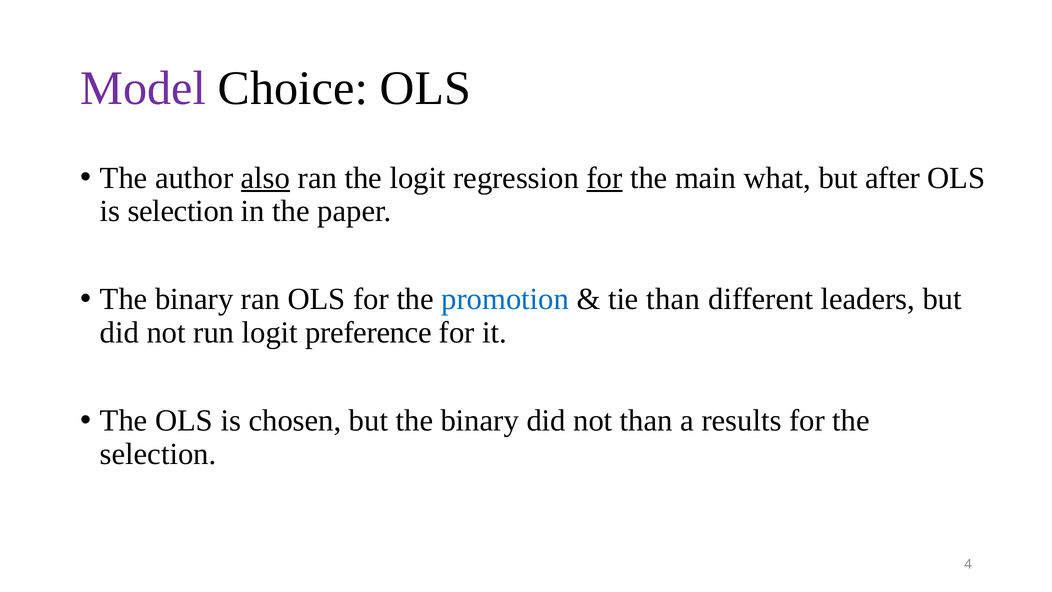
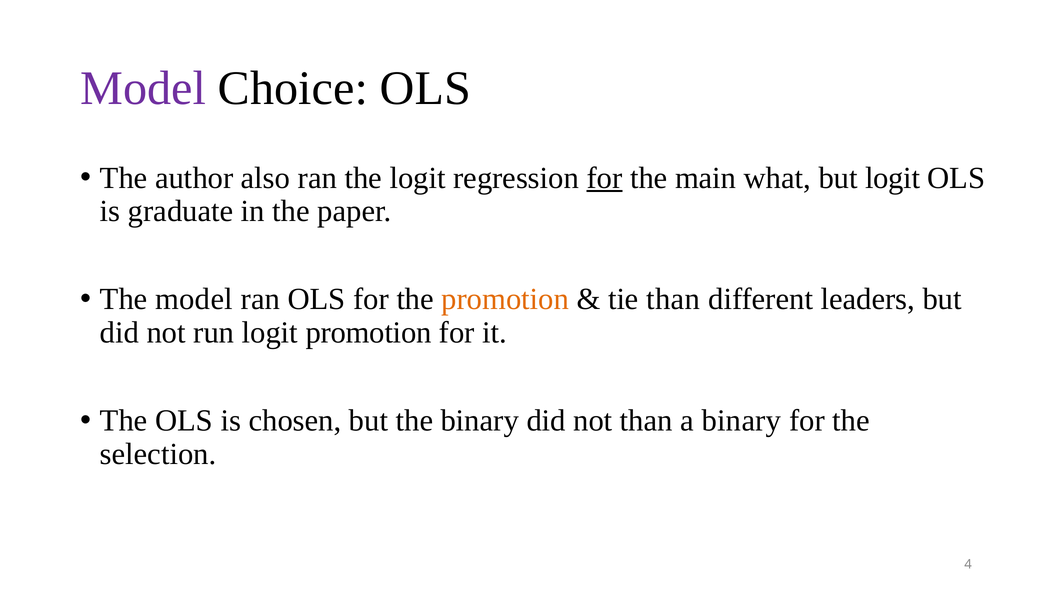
also underline: present -> none
but after: after -> logit
is selection: selection -> graduate
binary at (194, 299): binary -> model
promotion at (505, 299) colour: blue -> orange
logit preference: preference -> promotion
a results: results -> binary
